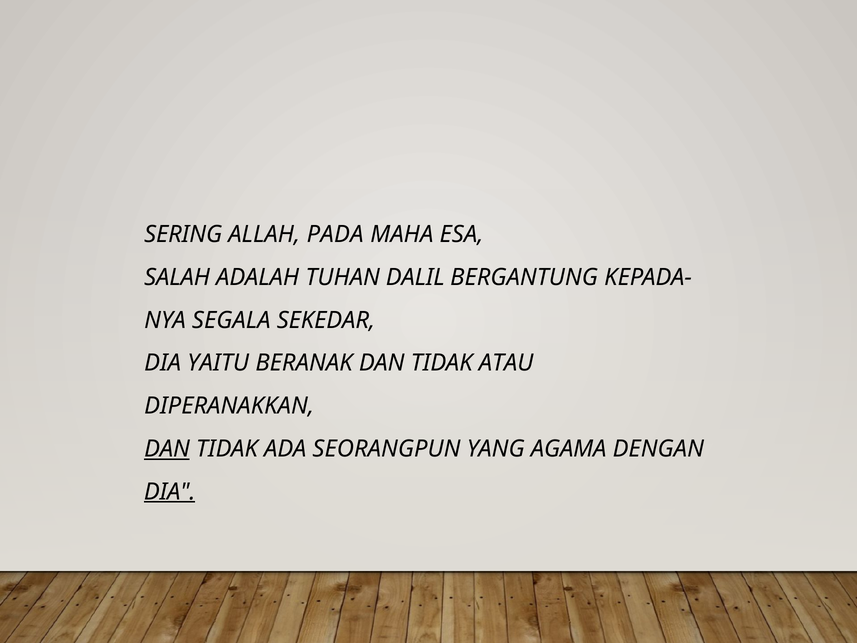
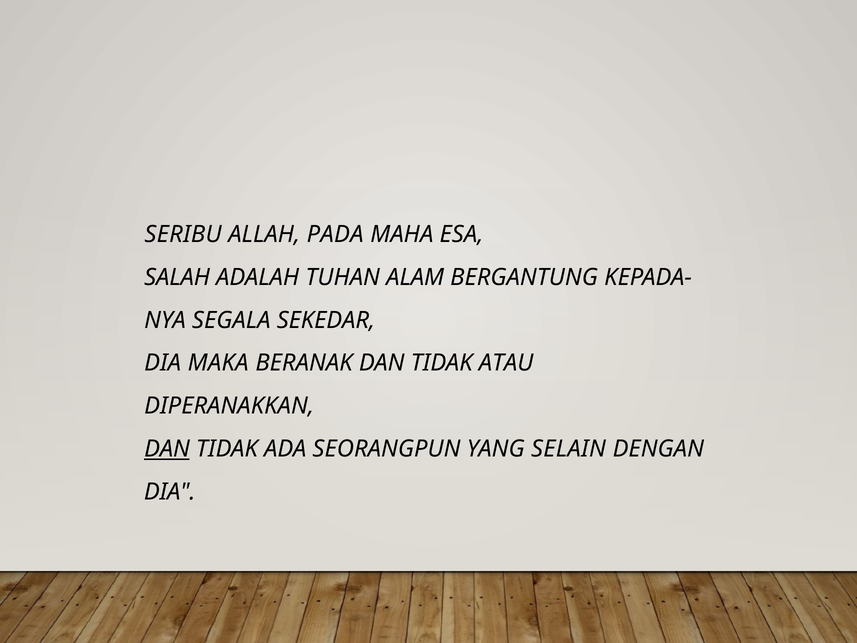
SERING: SERING -> SERIBU
DALIL: DALIL -> ALAM
YAITU: YAITU -> MAKA
AGAMA: AGAMA -> SELAIN
DIA at (170, 491) underline: present -> none
